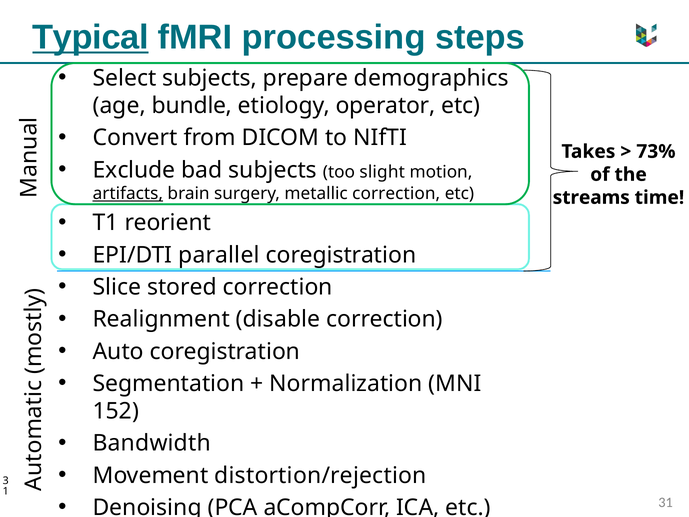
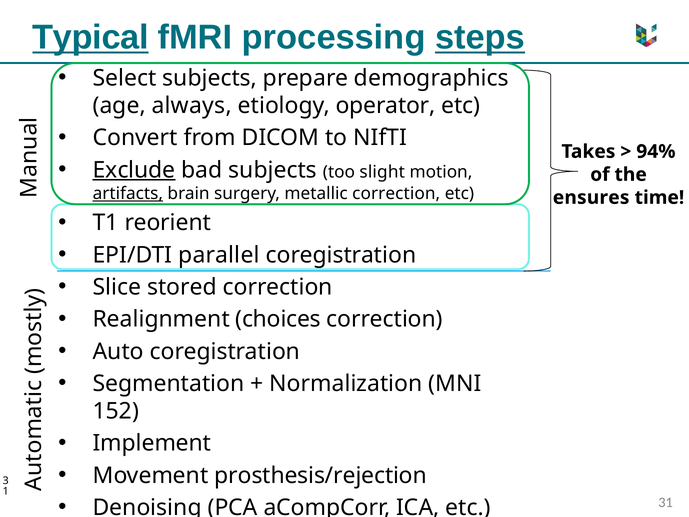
steps underline: none -> present
bundle: bundle -> always
73%: 73% -> 94%
Exclude underline: none -> present
streams: streams -> ensures
disable: disable -> choices
Bandwidth: Bandwidth -> Implement
distortion/rejection: distortion/rejection -> prosthesis/rejection
